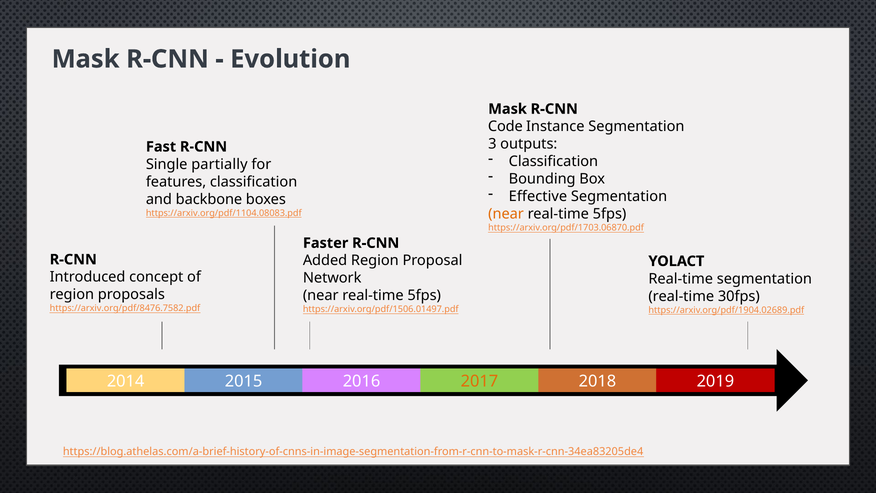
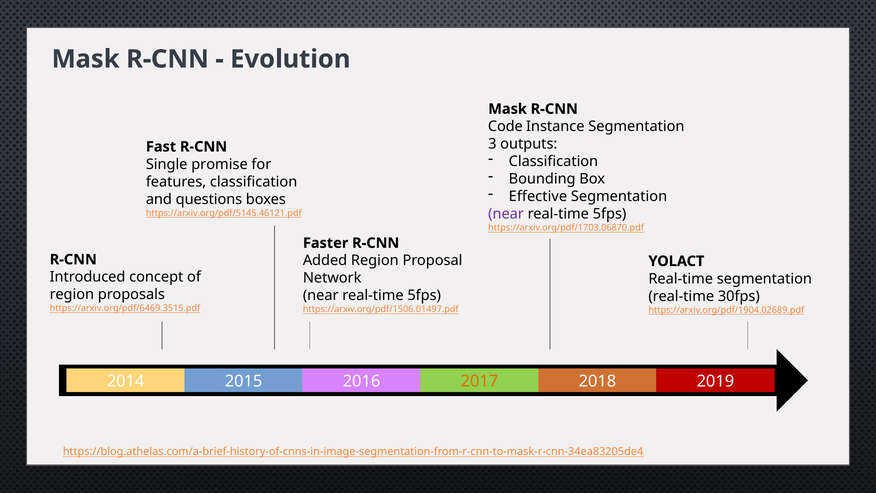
partially: partially -> promise
backbone: backbone -> questions
near at (506, 214) colour: orange -> purple
https://arxiv.org/pdf/1104.08083.pdf: https://arxiv.org/pdf/1104.08083.pdf -> https://arxiv.org/pdf/5145.46121.pdf
https://arxiv.org/pdf/8476.7582.pdf: https://arxiv.org/pdf/8476.7582.pdf -> https://arxiv.org/pdf/6469.3515.pdf
